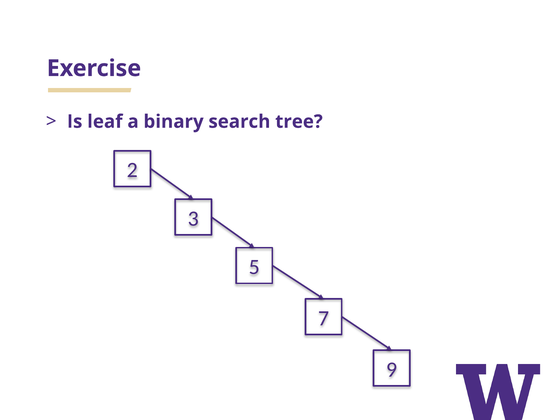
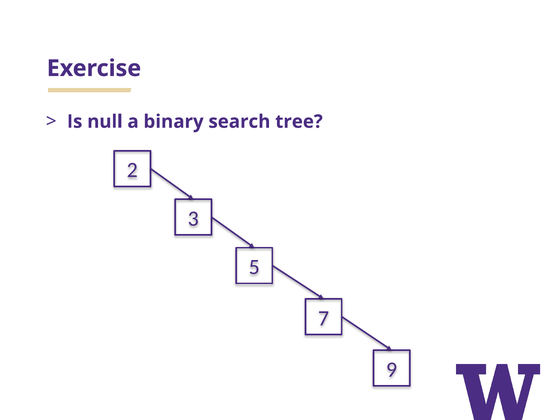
leaf: leaf -> null
